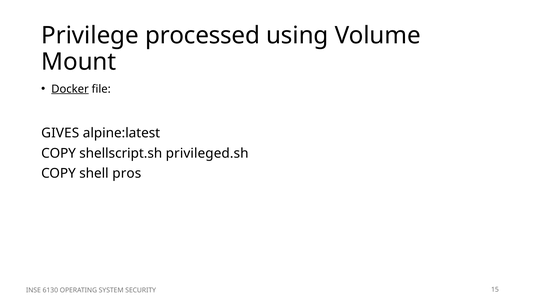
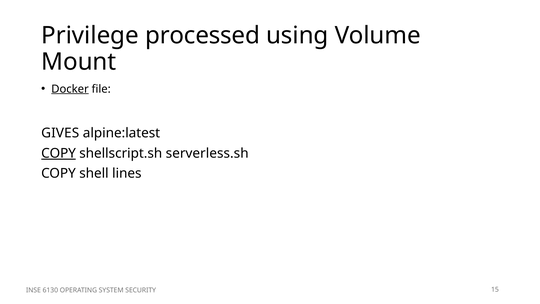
COPY at (59, 153) underline: none -> present
privileged.sh: privileged.sh -> serverless.sh
pros: pros -> lines
